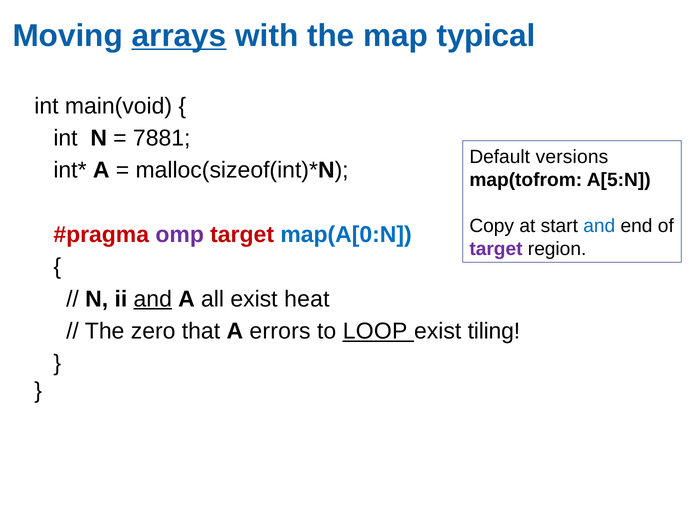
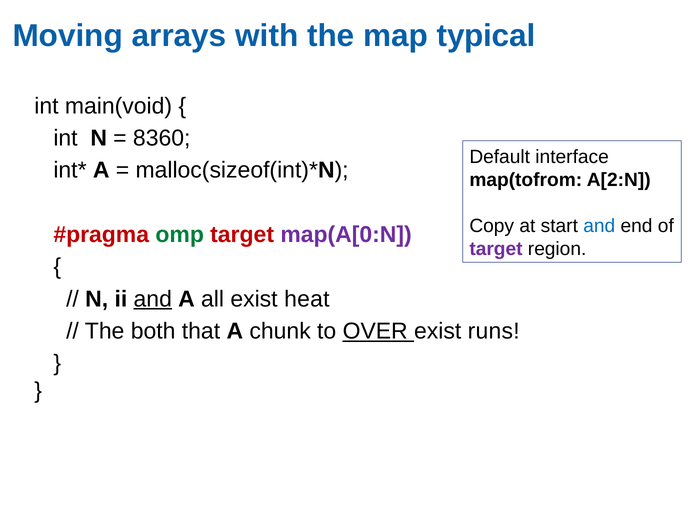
arrays underline: present -> none
7881: 7881 -> 8360
versions: versions -> interface
A[5:N: A[5:N -> A[2:N
omp colour: purple -> green
map(A[0:N colour: blue -> purple
zero: zero -> both
errors: errors -> chunk
LOOP: LOOP -> OVER
tiling: tiling -> runs
